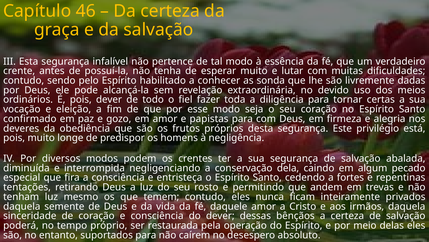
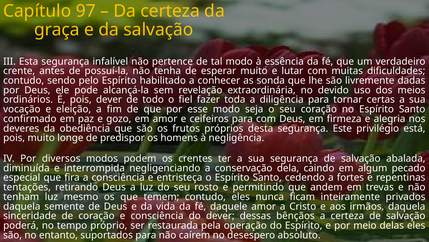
46: 46 -> 97
papistas: papistas -> ceifeiros
